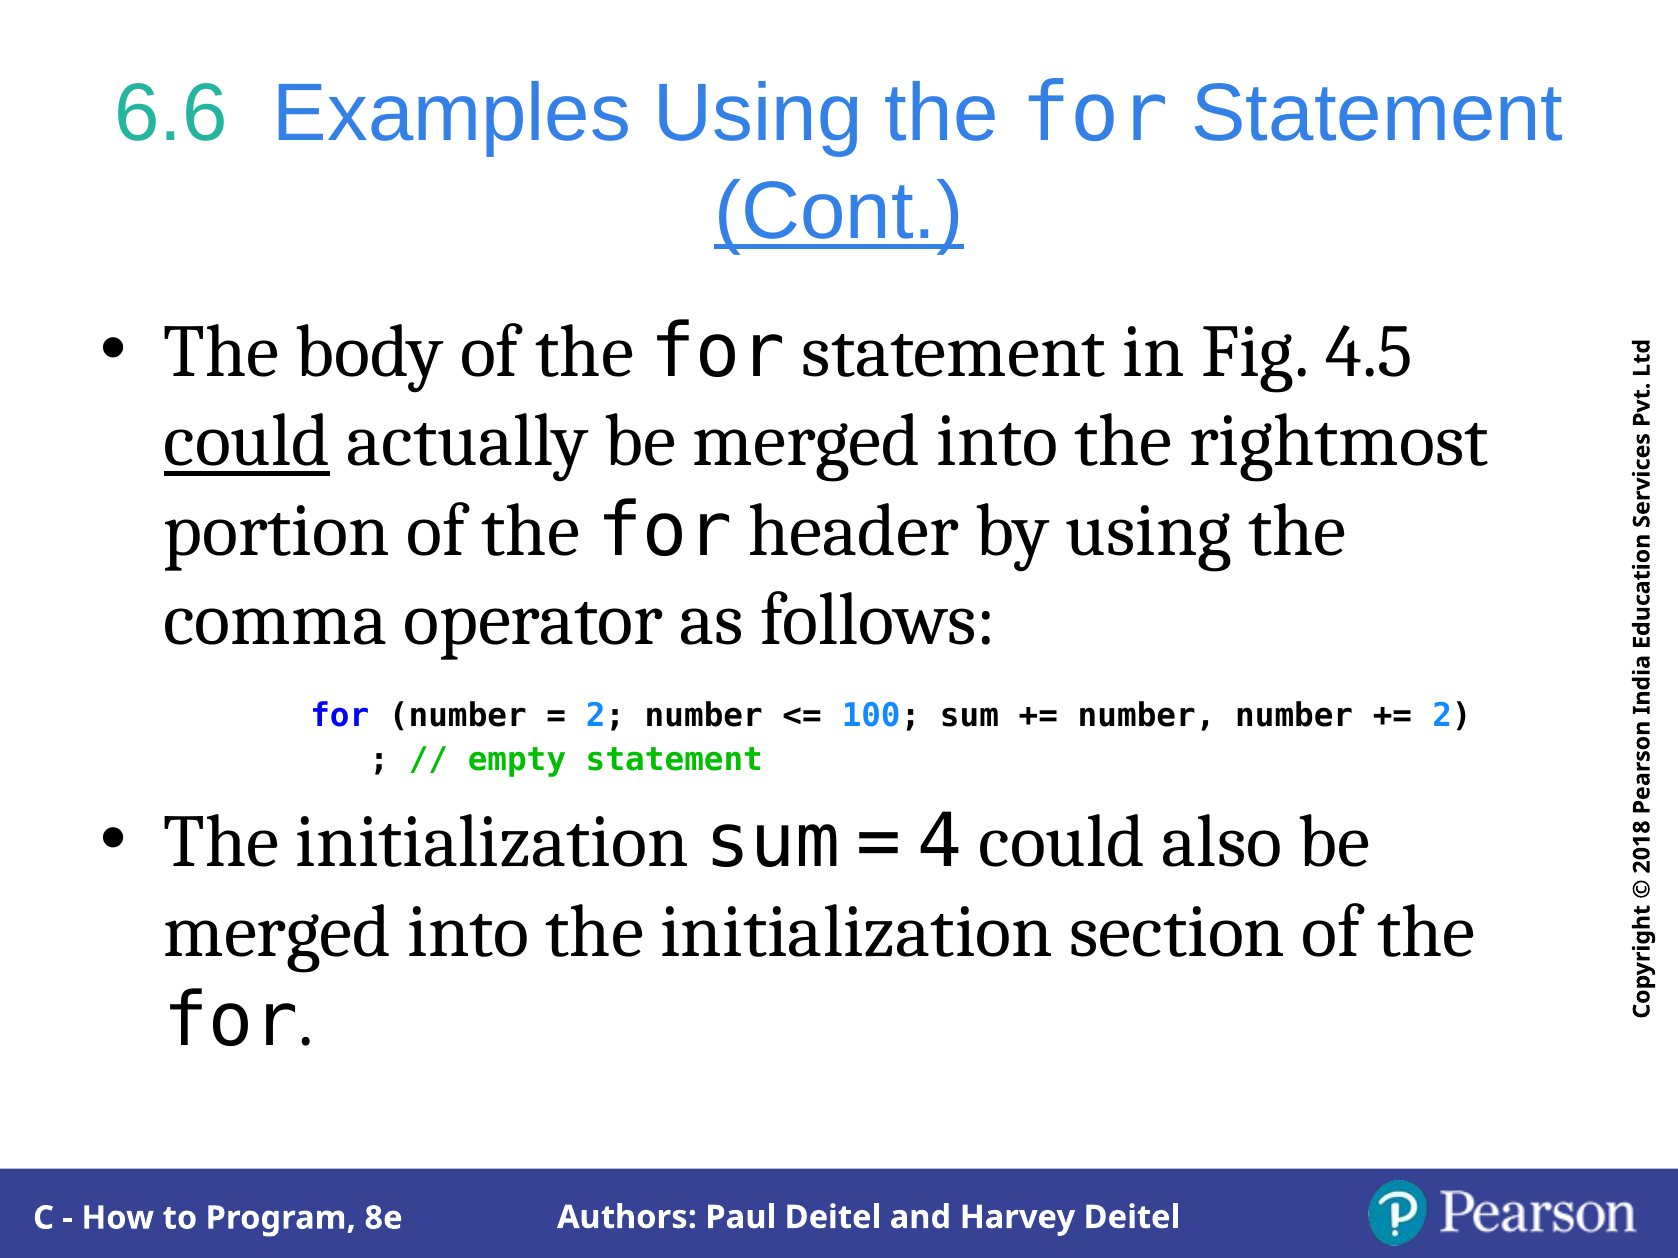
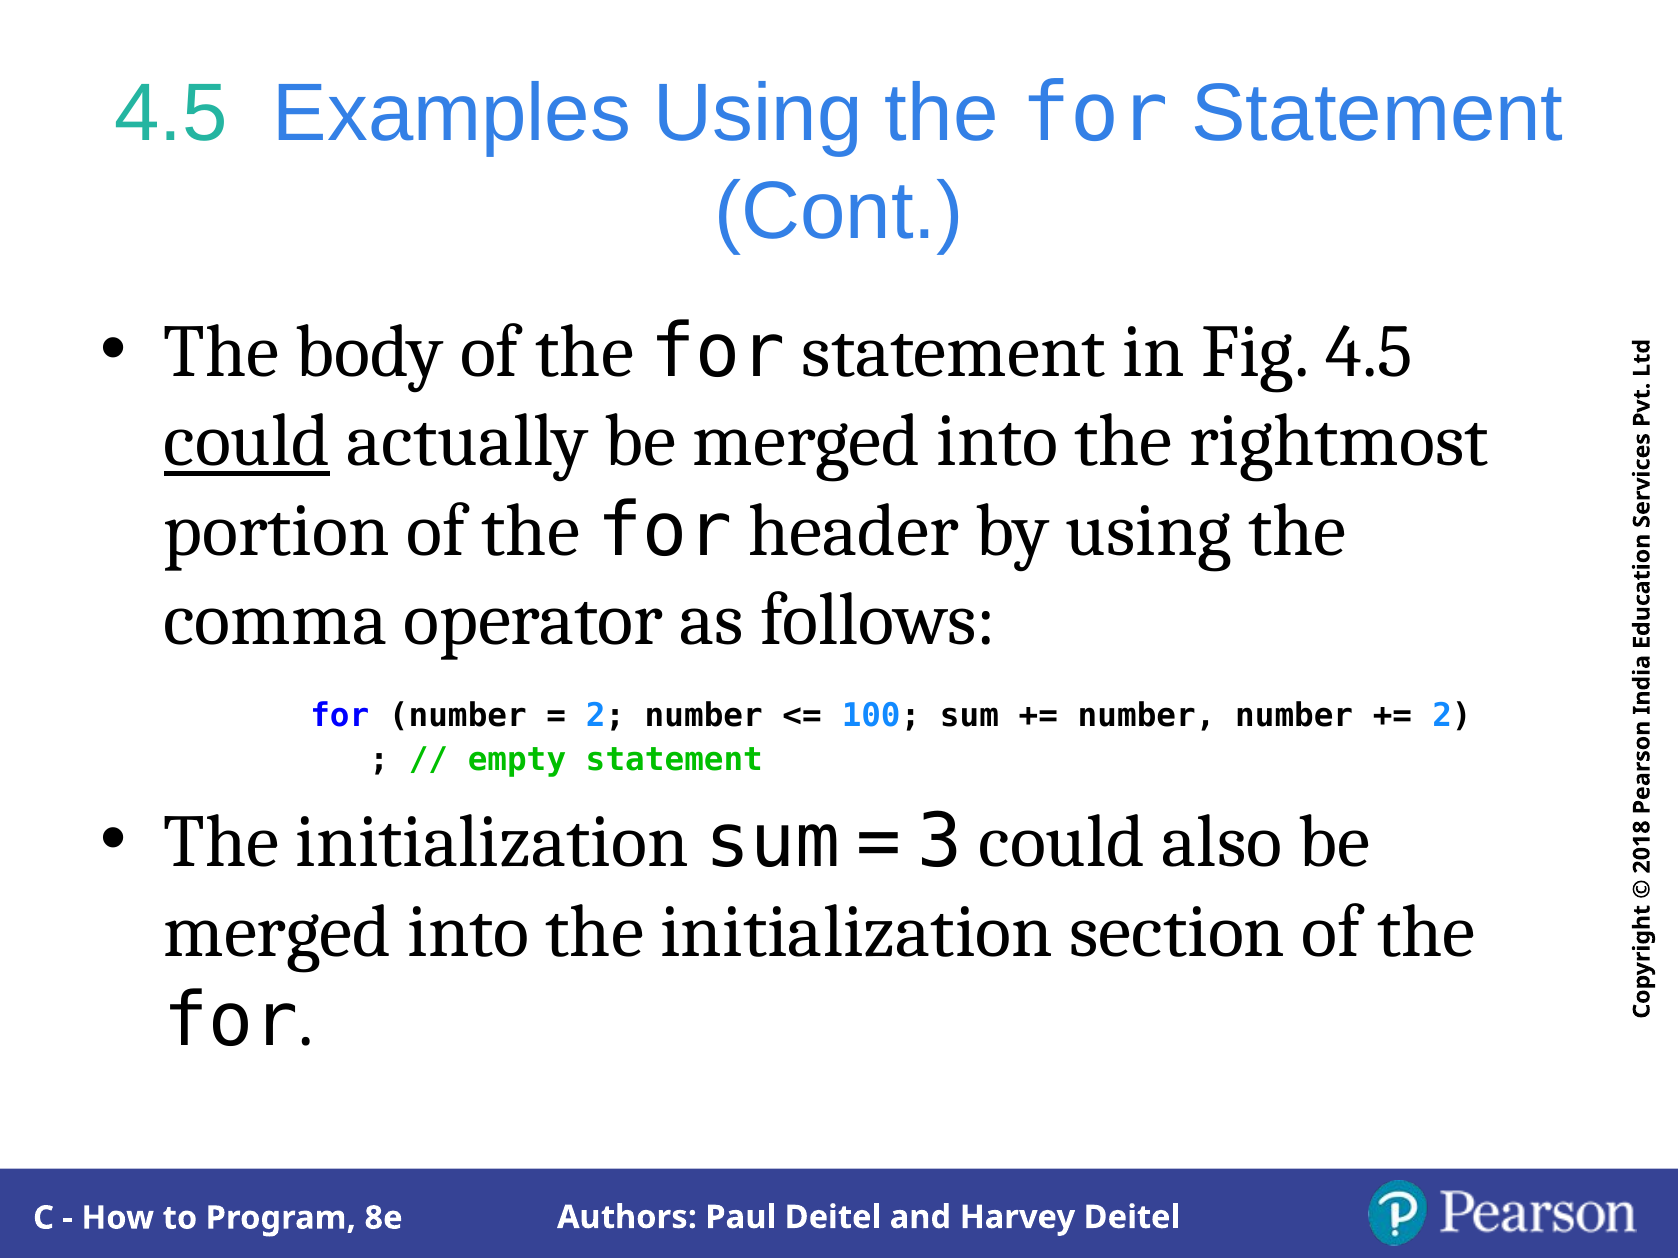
6.6 at (171, 113): 6.6 -> 4.5
Cont underline: present -> none
4: 4 -> 3
